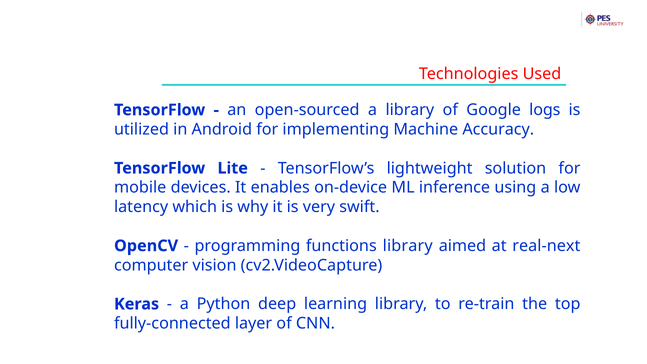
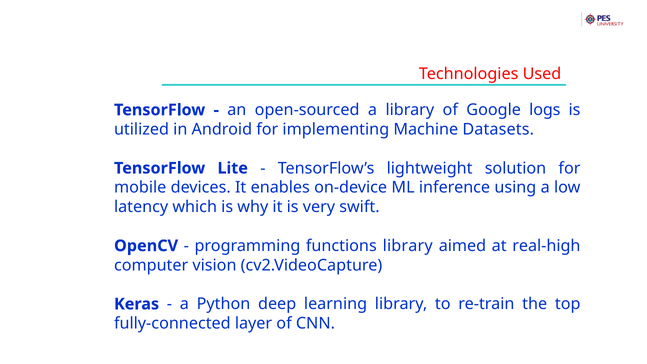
Accuracy: Accuracy -> Datasets
real-next: real-next -> real-high
